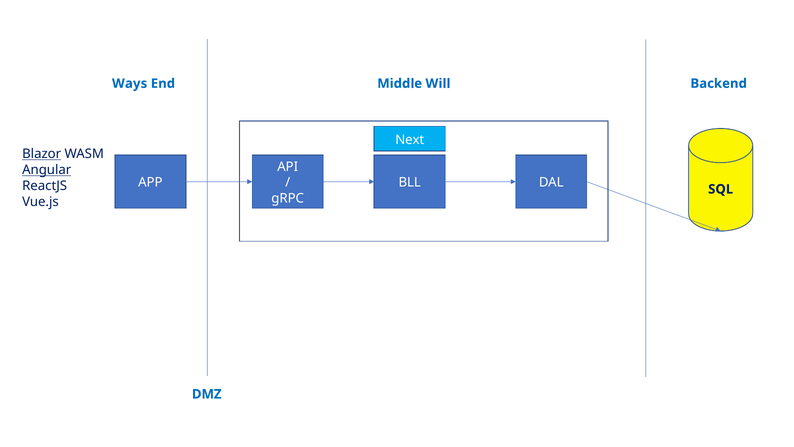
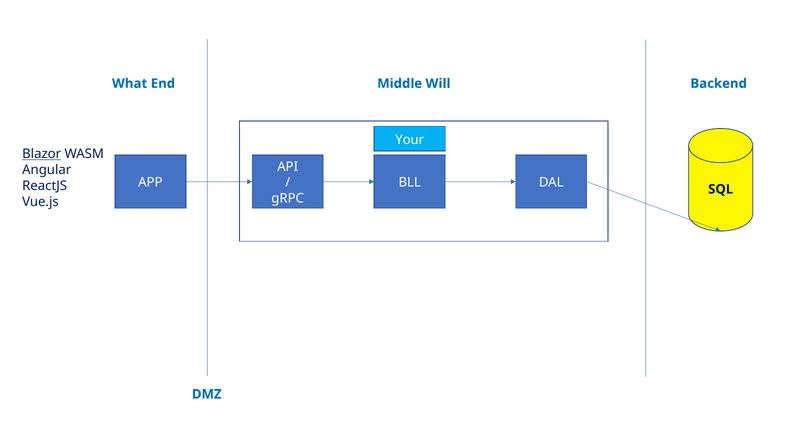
Ways: Ways -> What
Next: Next -> Your
Angular underline: present -> none
